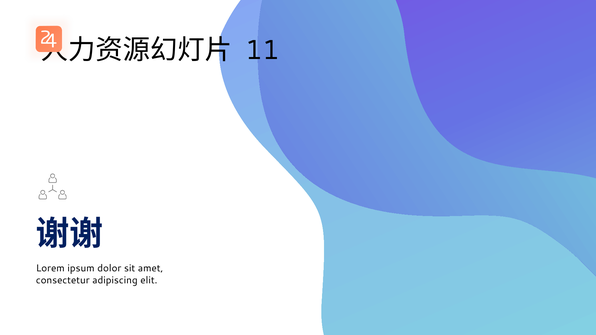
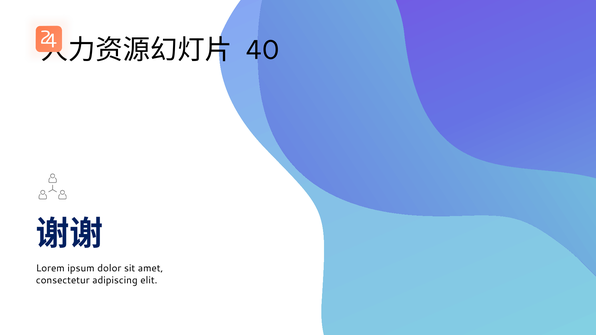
11: 11 -> 40
